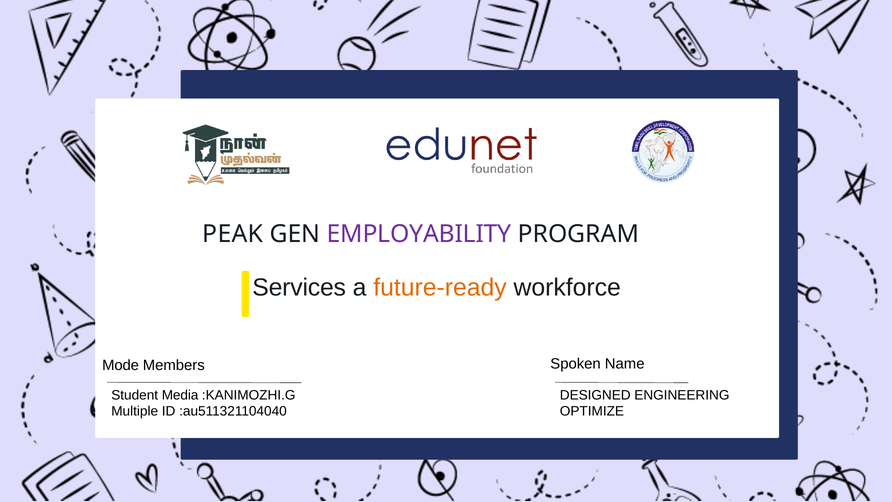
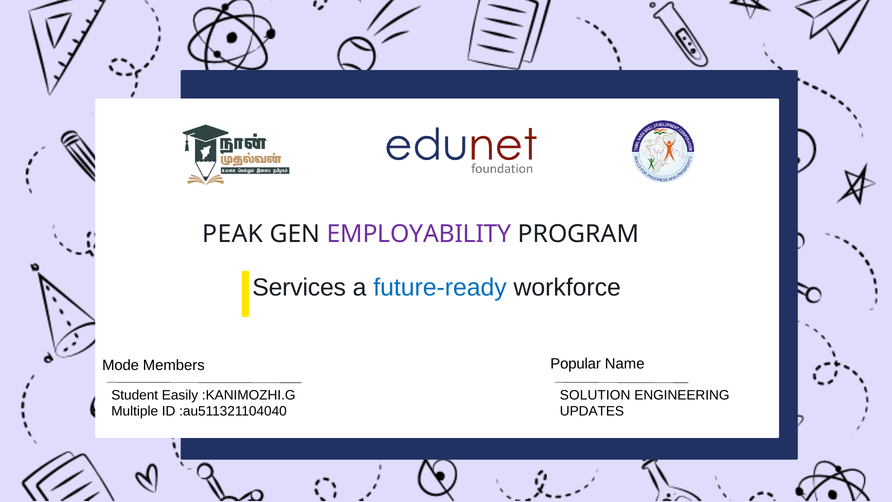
future-ready colour: orange -> blue
Spoken: Spoken -> Popular
Media: Media -> Easily
DESIGNED: DESIGNED -> SOLUTION
OPTIMIZE: OPTIMIZE -> UPDATES
